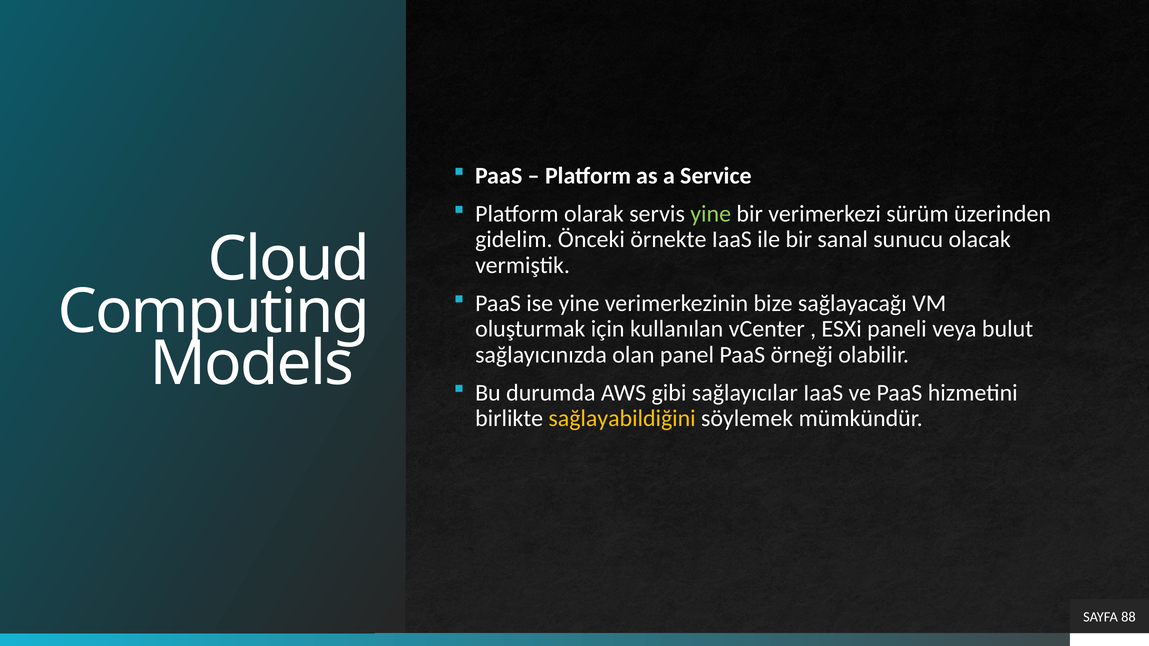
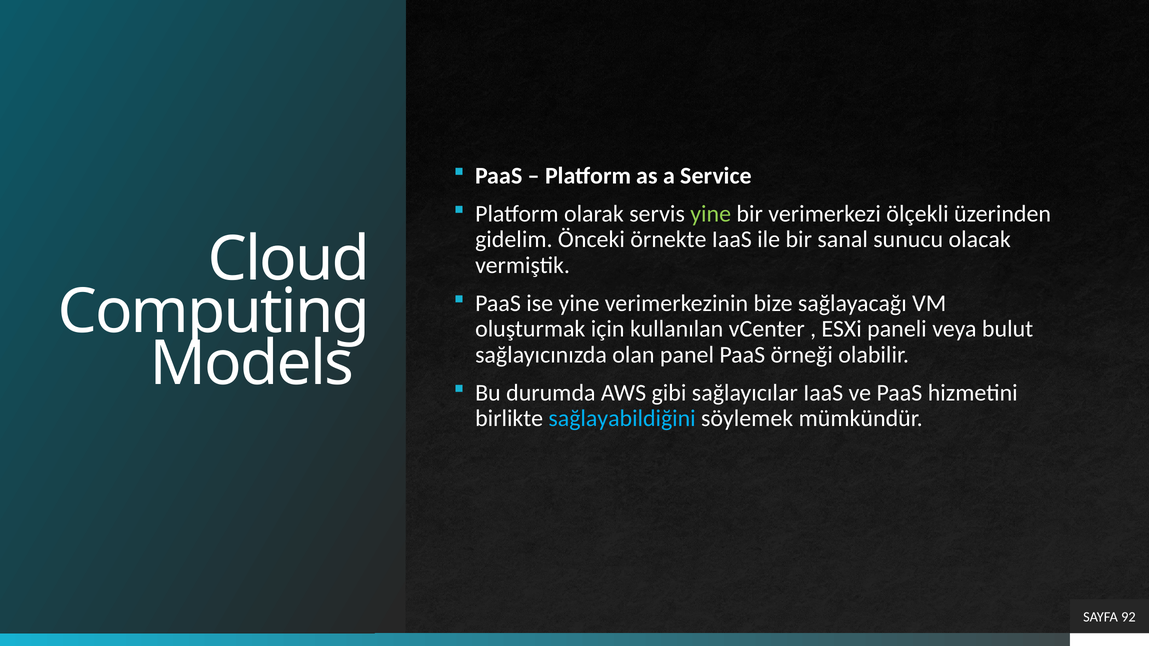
sürüm: sürüm -> ölçekli
sağlayabildiğini colour: yellow -> light blue
88: 88 -> 92
